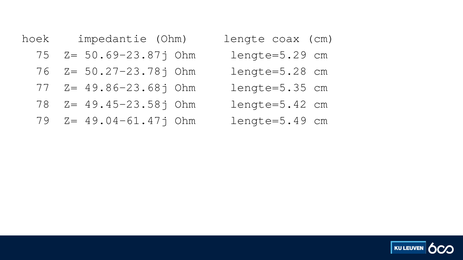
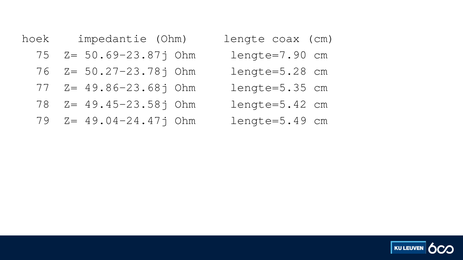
lengte=5.29: lengte=5.29 -> lengte=7.90
49.04-61.47j: 49.04-61.47j -> 49.04-24.47j
